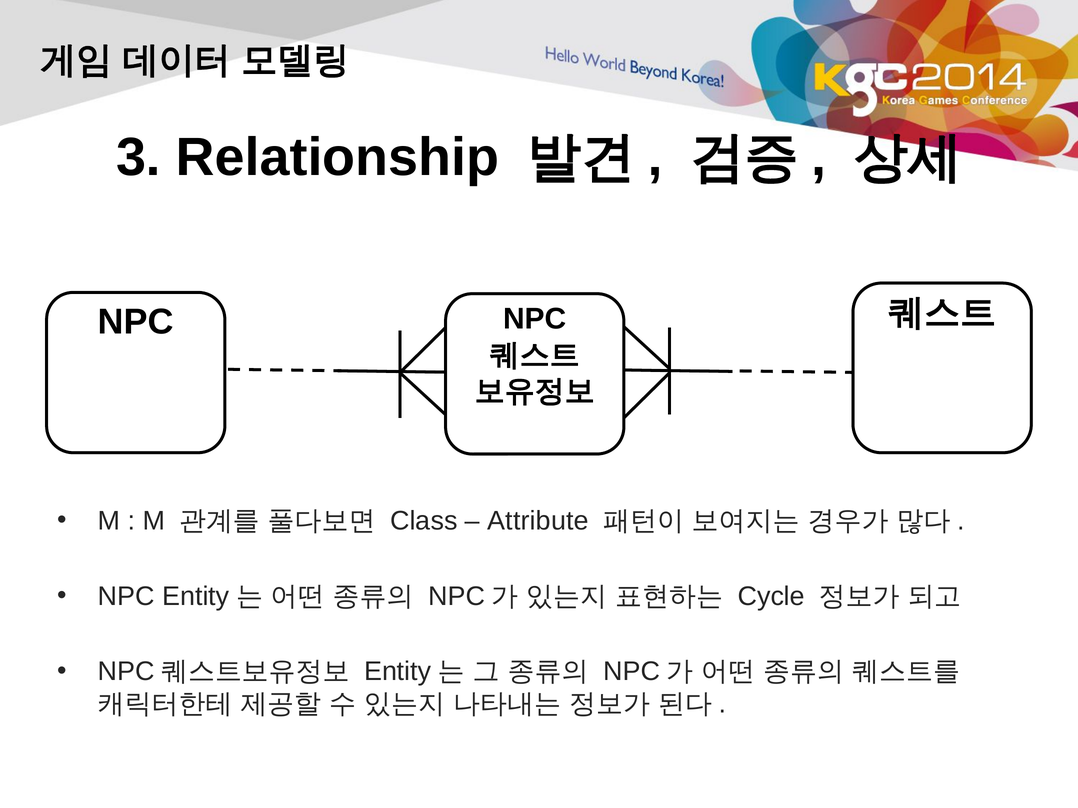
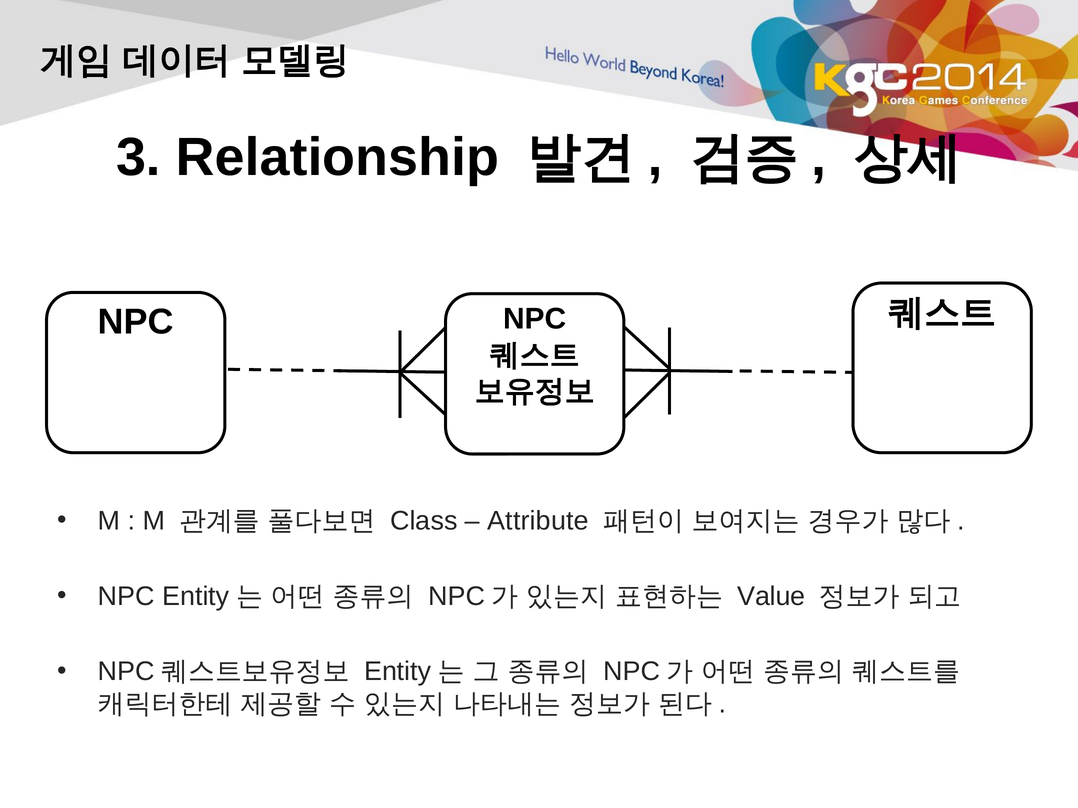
Cycle: Cycle -> Value
